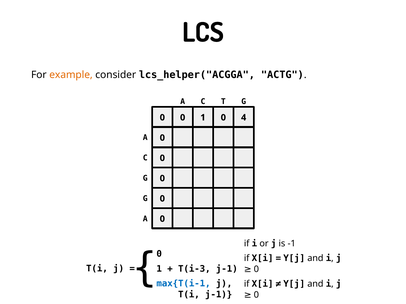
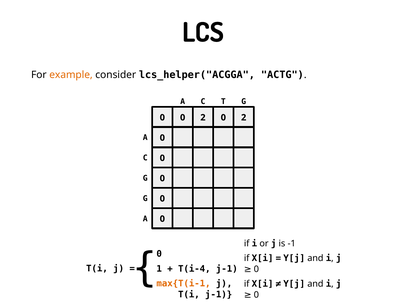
0 0 1: 1 -> 2
4 at (244, 118): 4 -> 2
T(i-3: T(i-3 -> T(i-4
max{T(i-1 colour: blue -> orange
